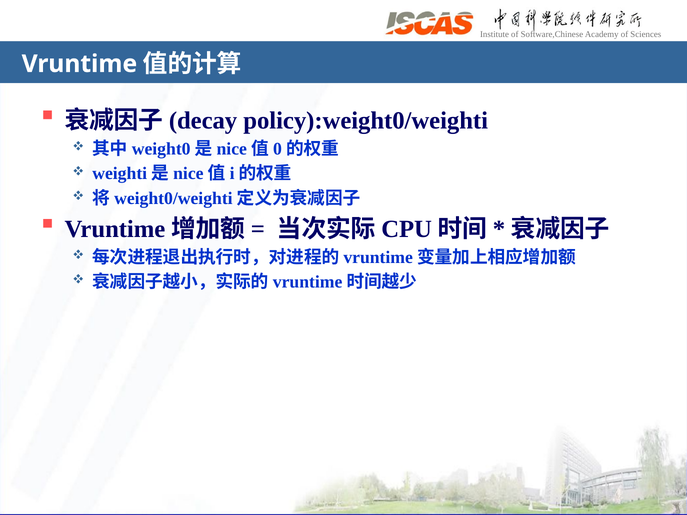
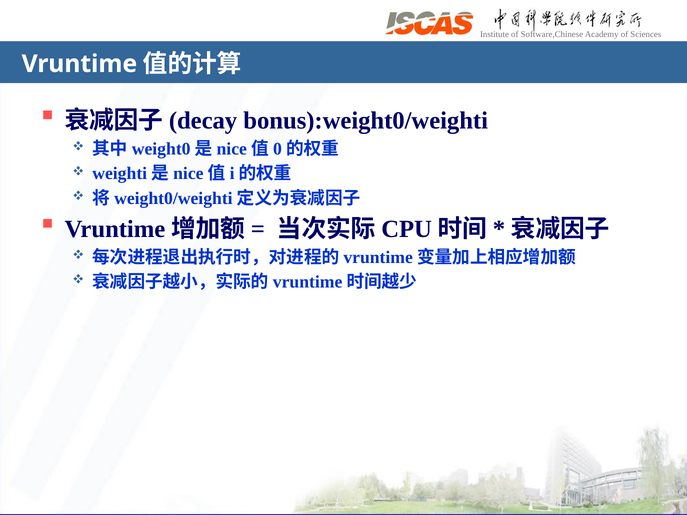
policy):weight0/weighti: policy):weight0/weighti -> bonus):weight0/weighti
